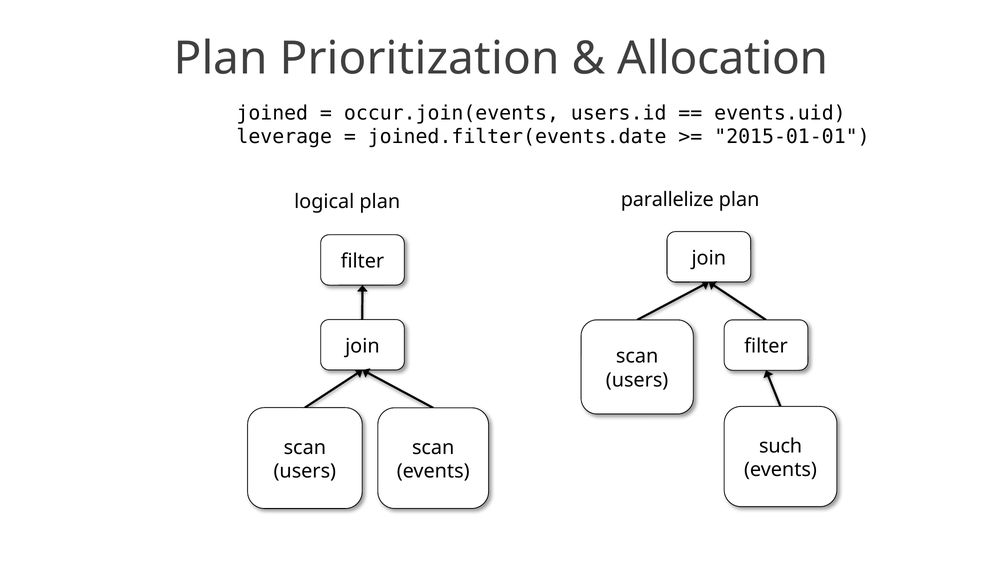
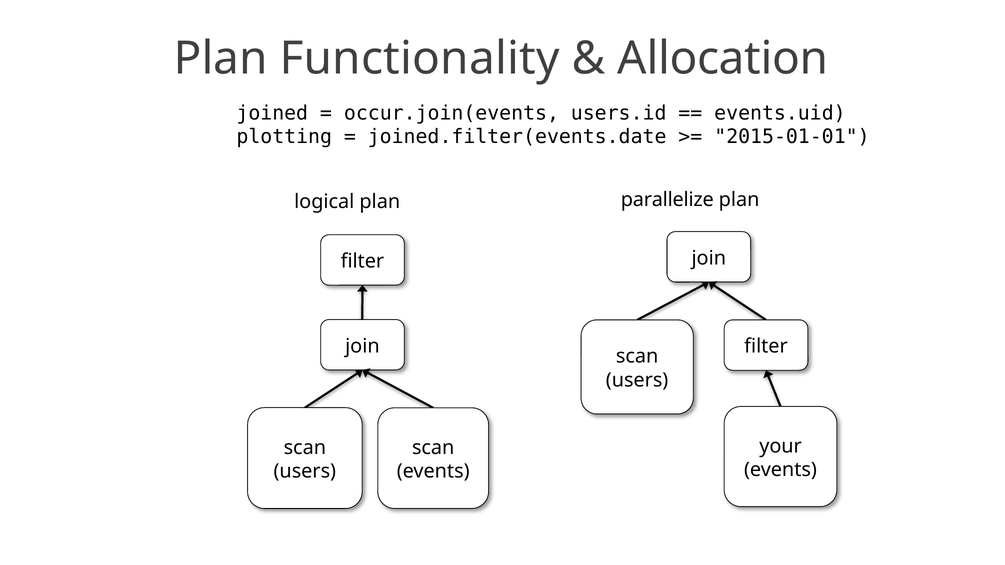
Prioritization: Prioritization -> Functionality
leverage: leverage -> plotting
such: such -> your
